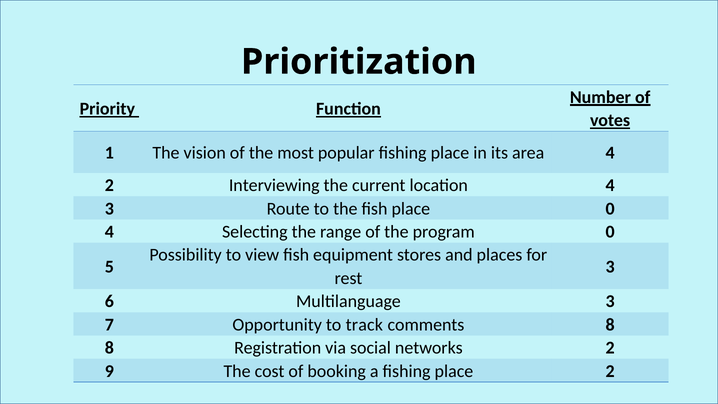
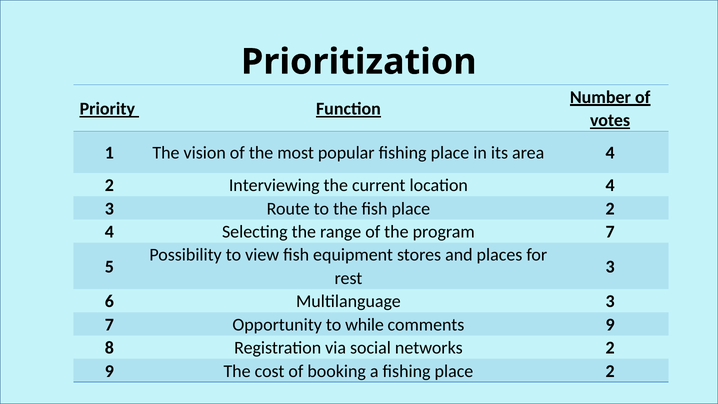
fish place 0: 0 -> 2
program 0: 0 -> 7
track: track -> while
comments 8: 8 -> 9
